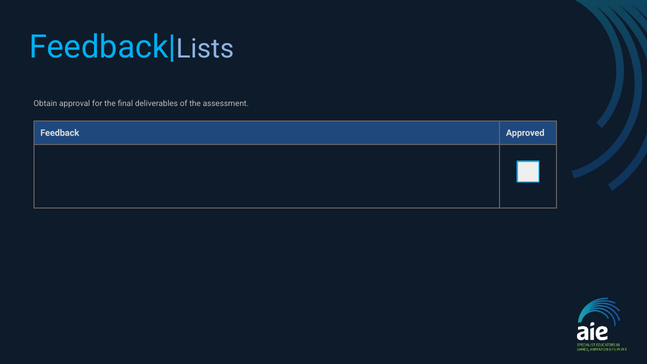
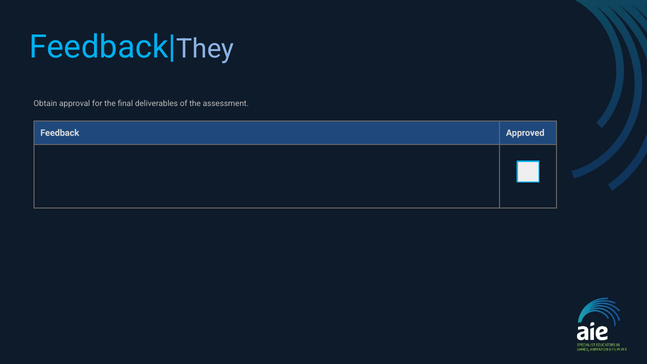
Lists: Lists -> They
